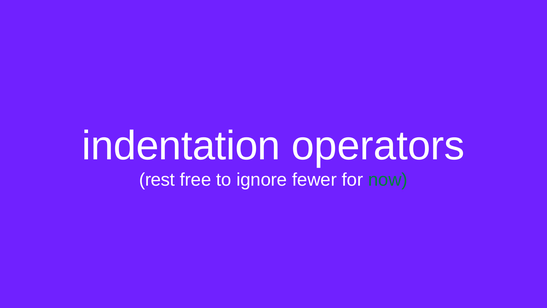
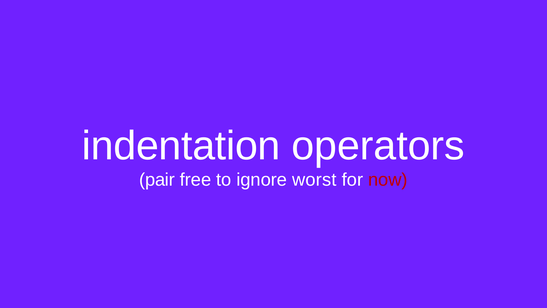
rest: rest -> pair
fewer: fewer -> worst
now colour: green -> red
